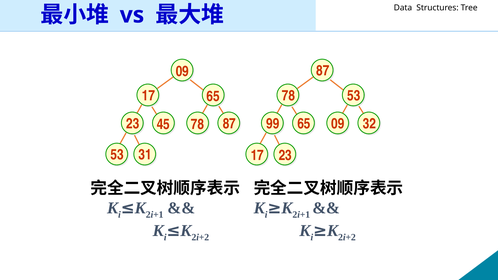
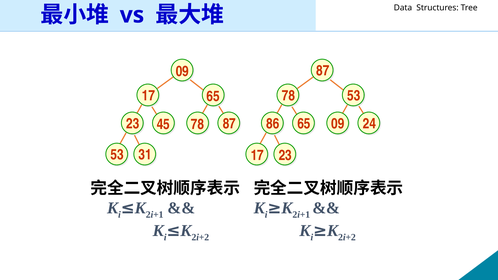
32: 32 -> 24
99: 99 -> 86
